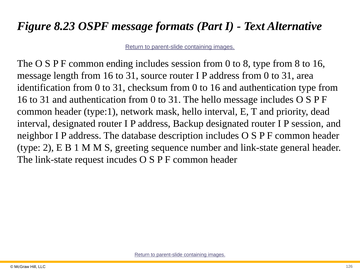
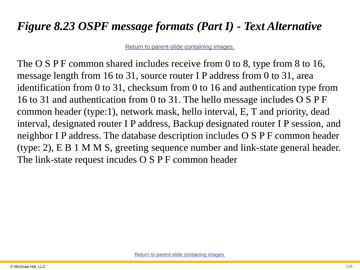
ending: ending -> shared
includes session: session -> receive
